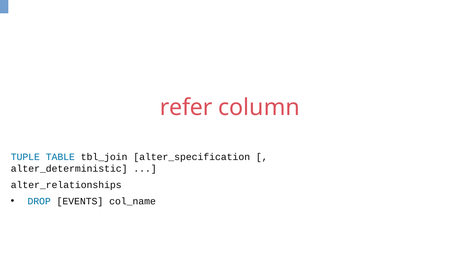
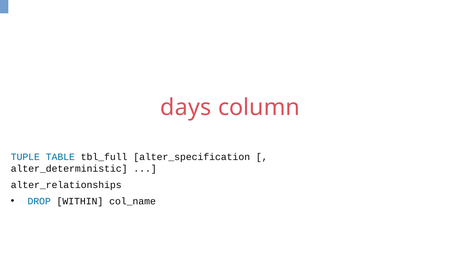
refer: refer -> days
tbl_join: tbl_join -> tbl_full
EVENTS: EVENTS -> WITHIN
